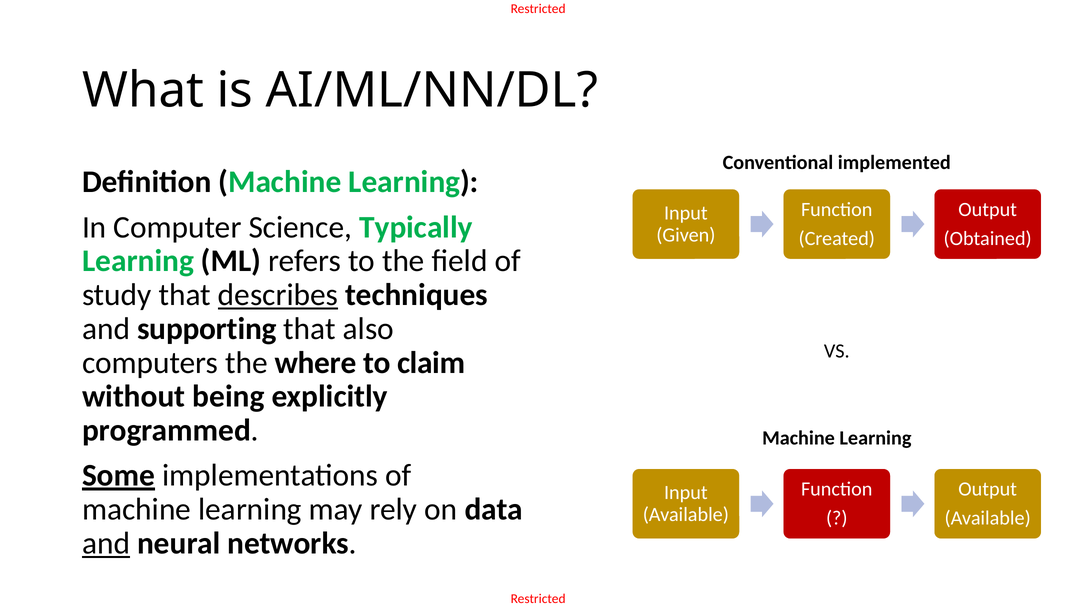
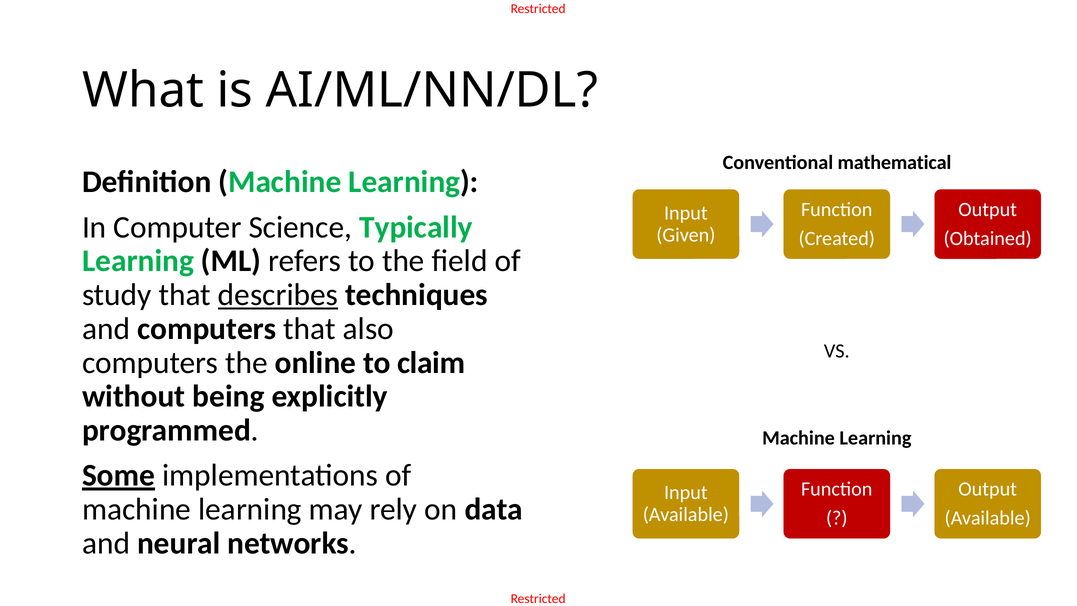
implemented: implemented -> mathematical
and supporting: supporting -> computers
where: where -> online
and at (106, 543) underline: present -> none
